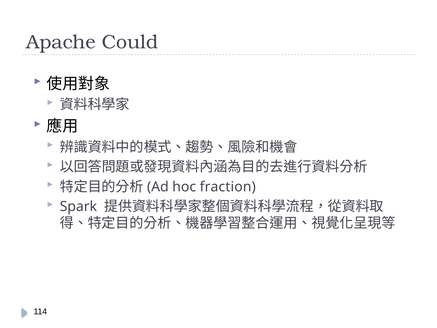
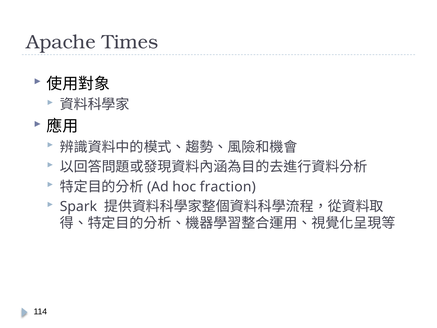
Could: Could -> Times
